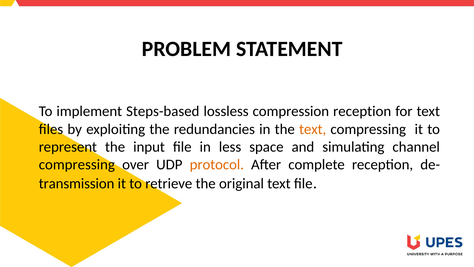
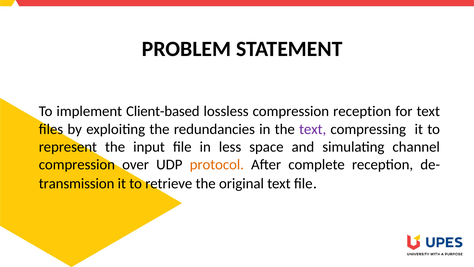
Steps-based: Steps-based -> Client-based
text at (313, 129) colour: orange -> purple
compressing at (77, 164): compressing -> compression
